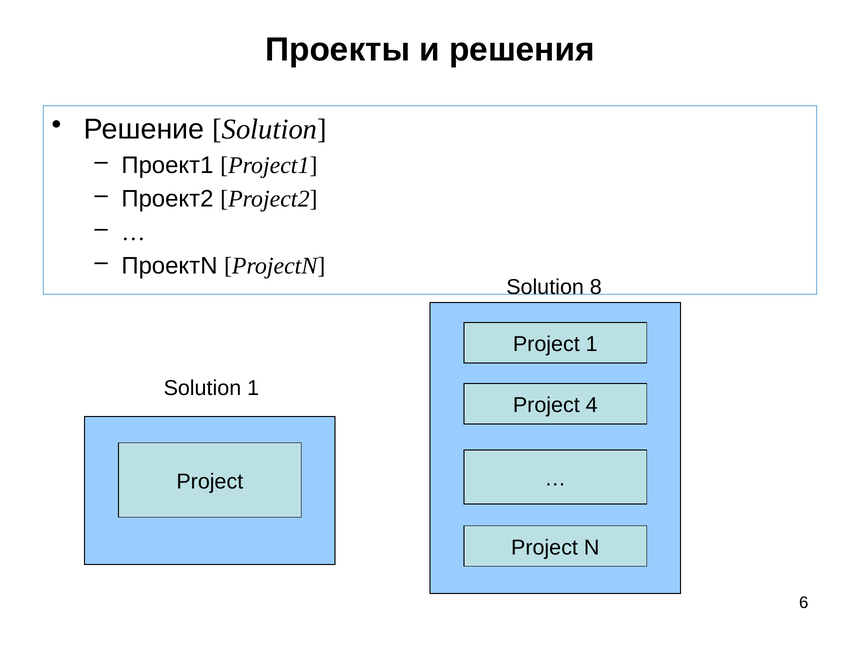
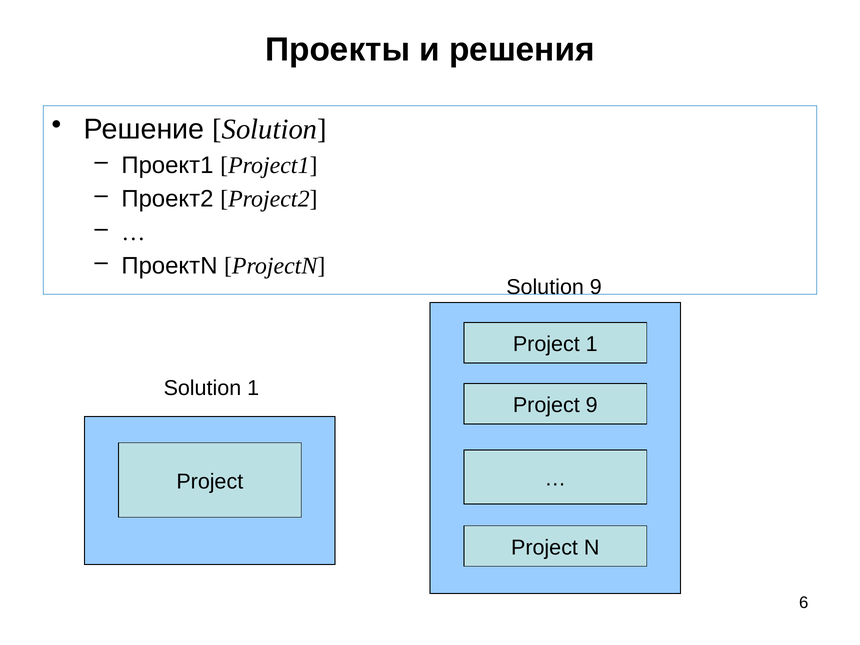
Solution 8: 8 -> 9
Project 4: 4 -> 9
